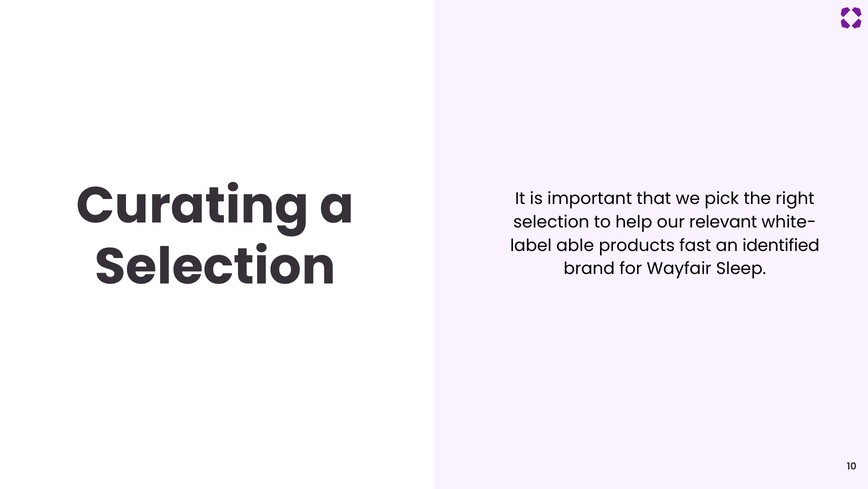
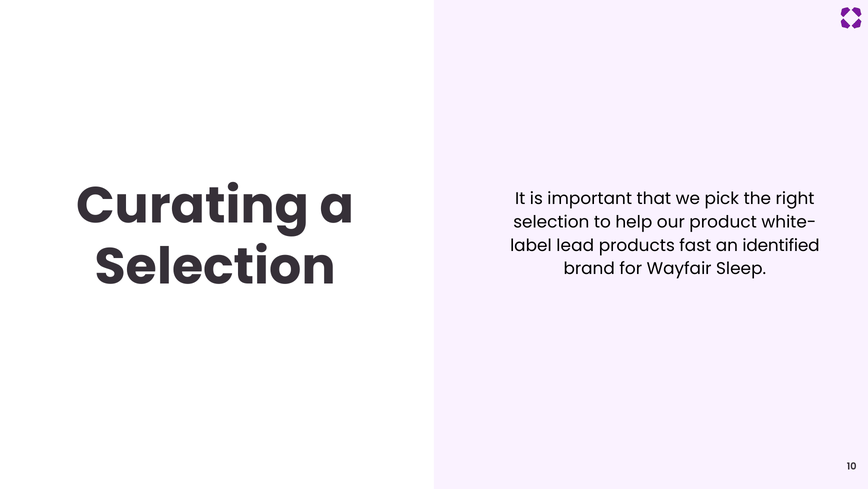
relevant: relevant -> product
able: able -> lead
